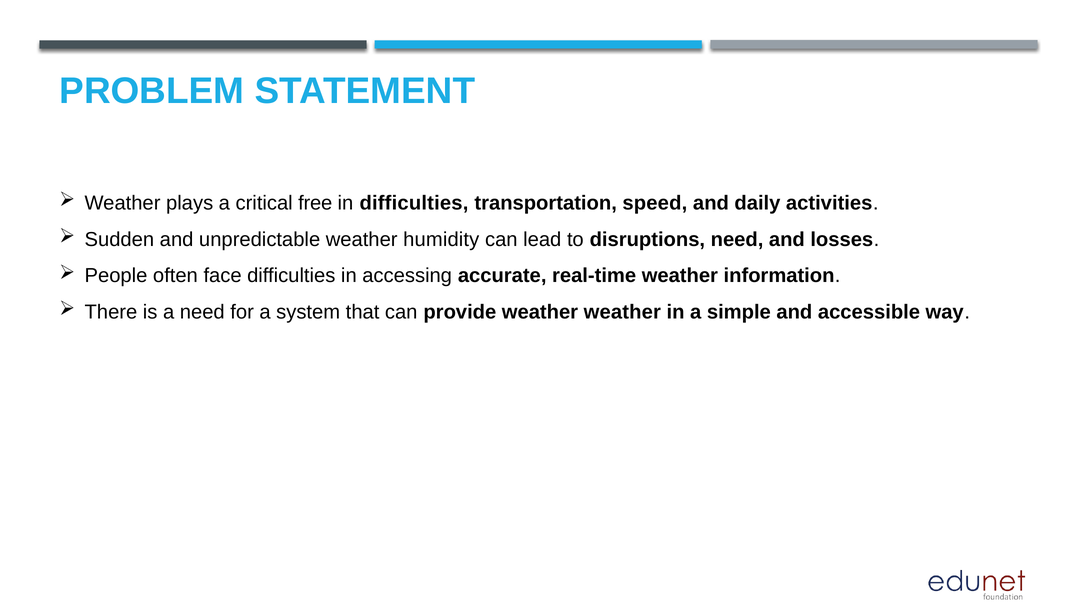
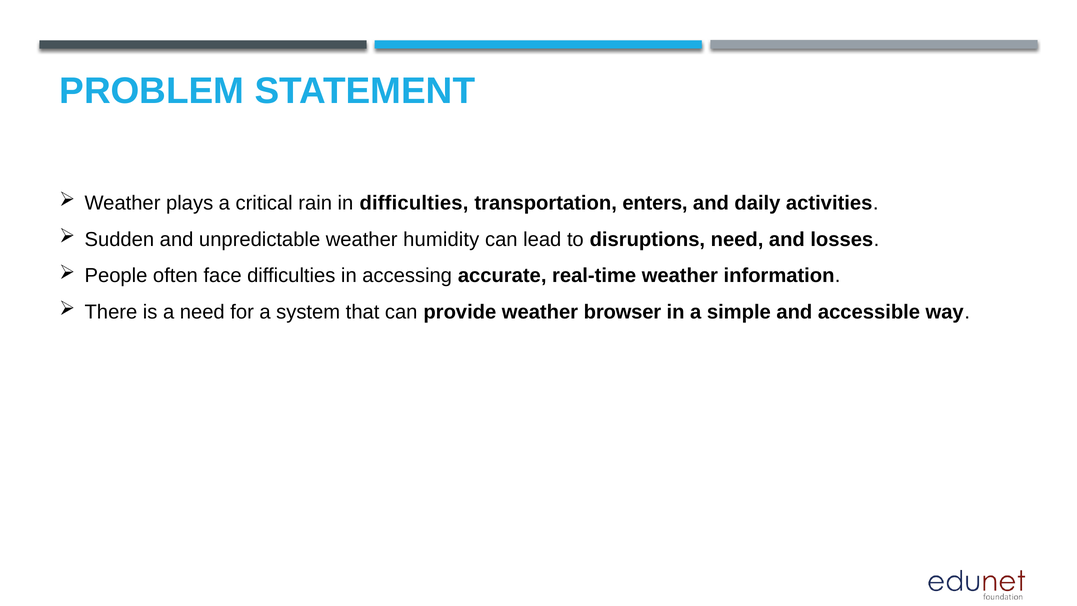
free: free -> rain
speed: speed -> enters
weather weather: weather -> browser
